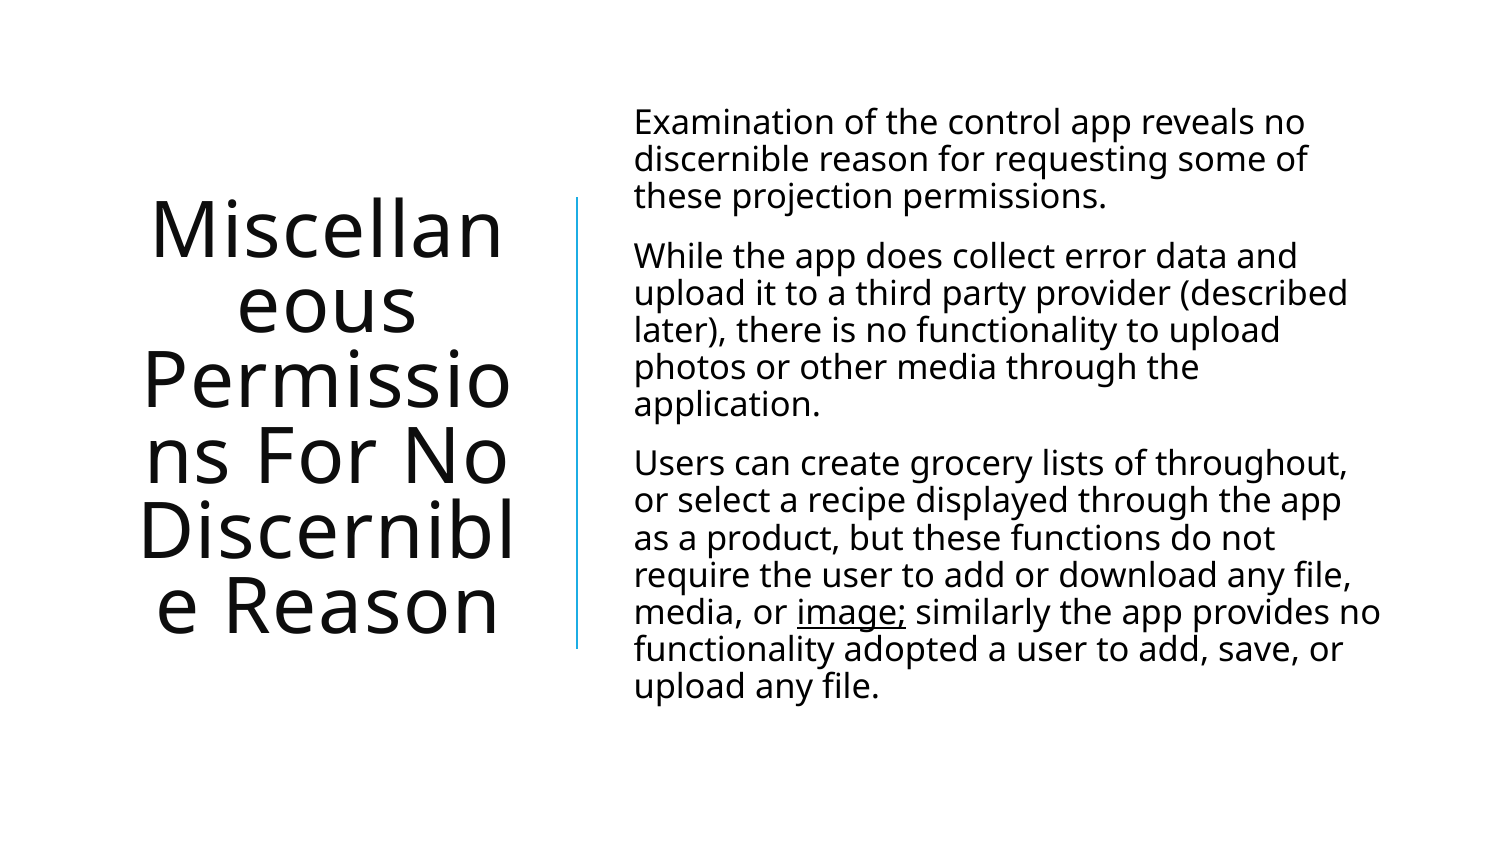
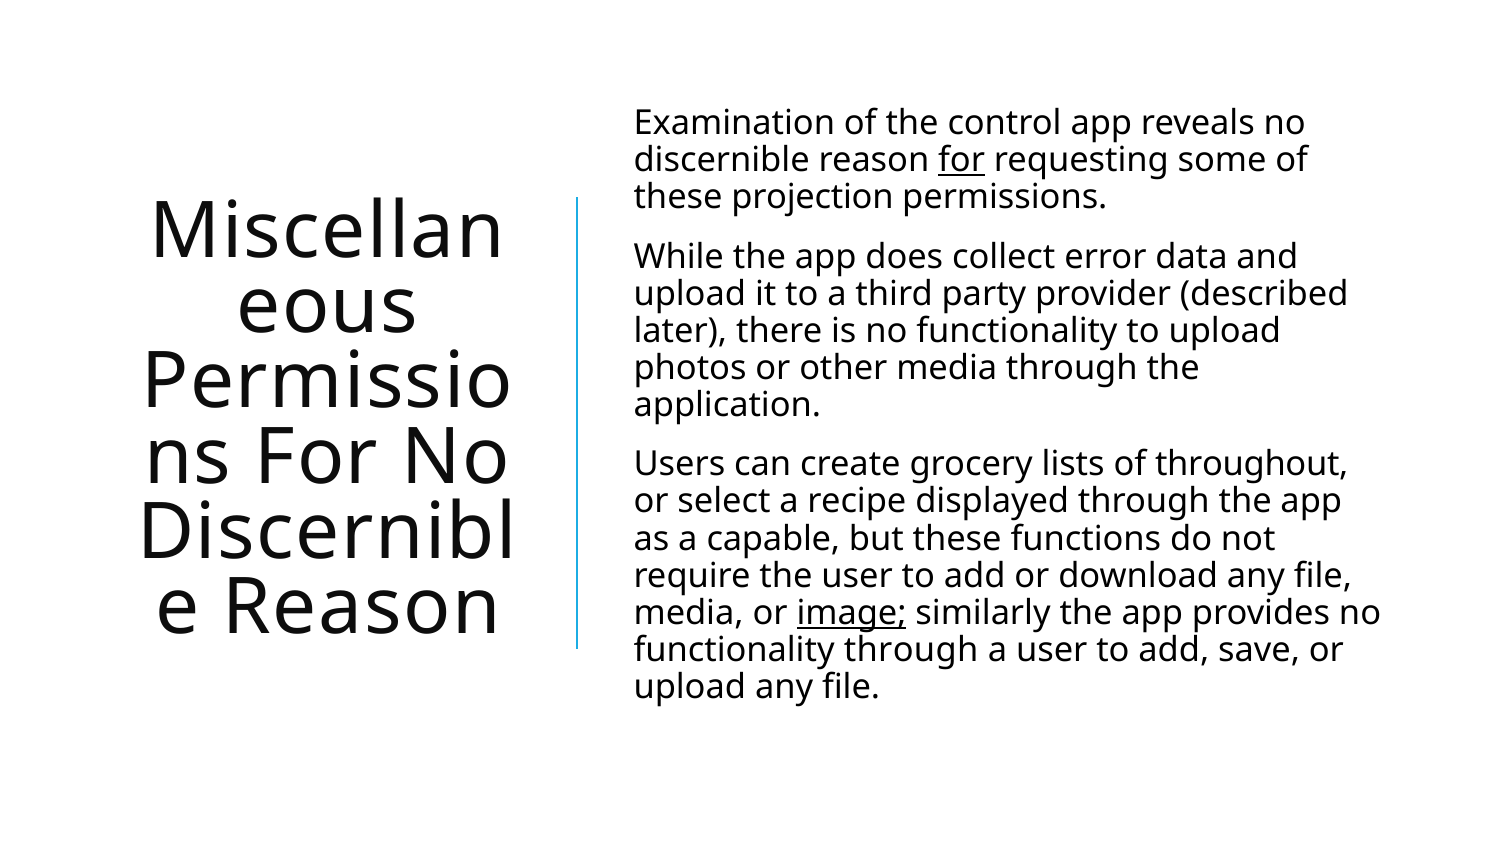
for at (962, 160) underline: none -> present
product: product -> capable
functionality adopted: adopted -> through
